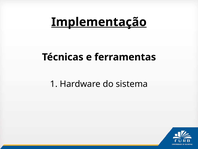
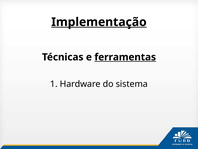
ferramentas underline: none -> present
